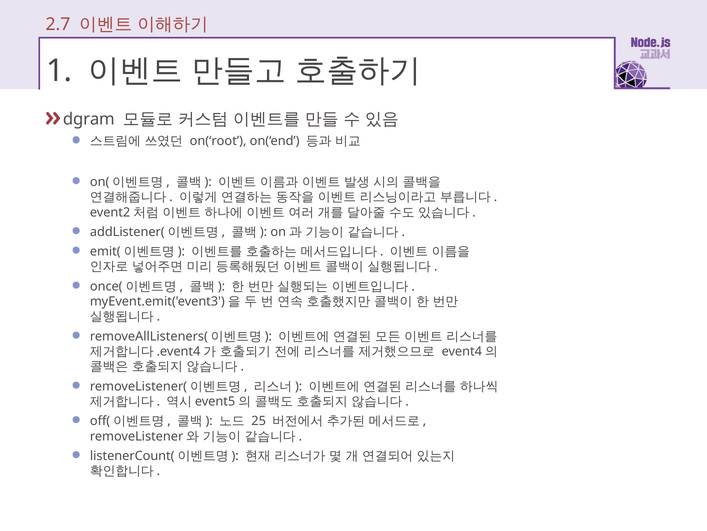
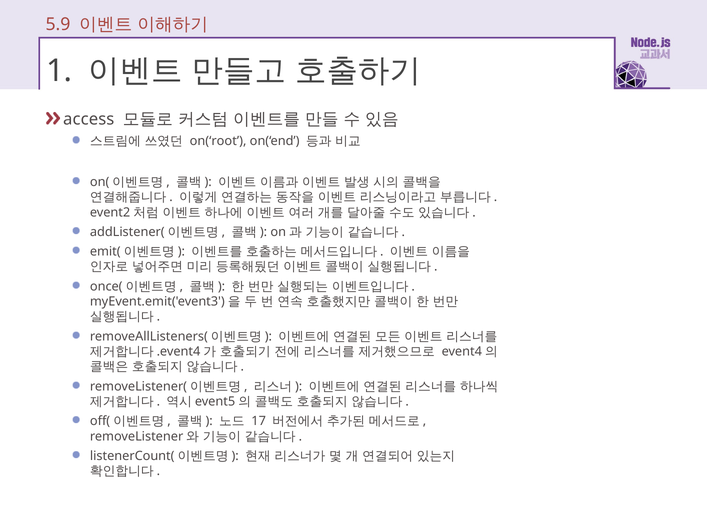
2.7: 2.7 -> 5.9
dgram: dgram -> access
25: 25 -> 17
